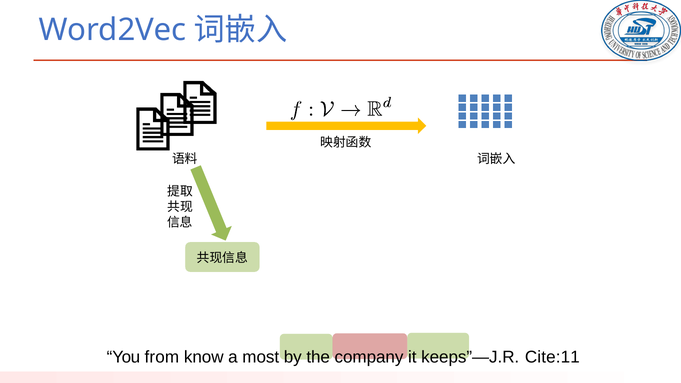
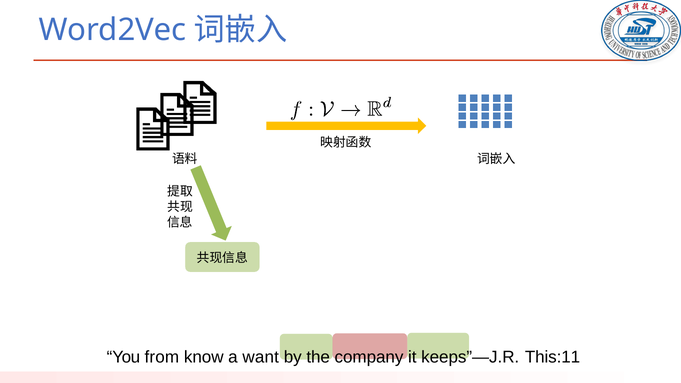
most: most -> want
Cite:11: Cite:11 -> This:11
